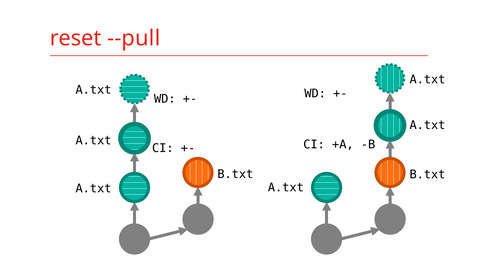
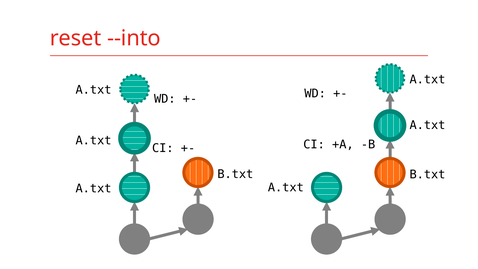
--pull: --pull -> --into
